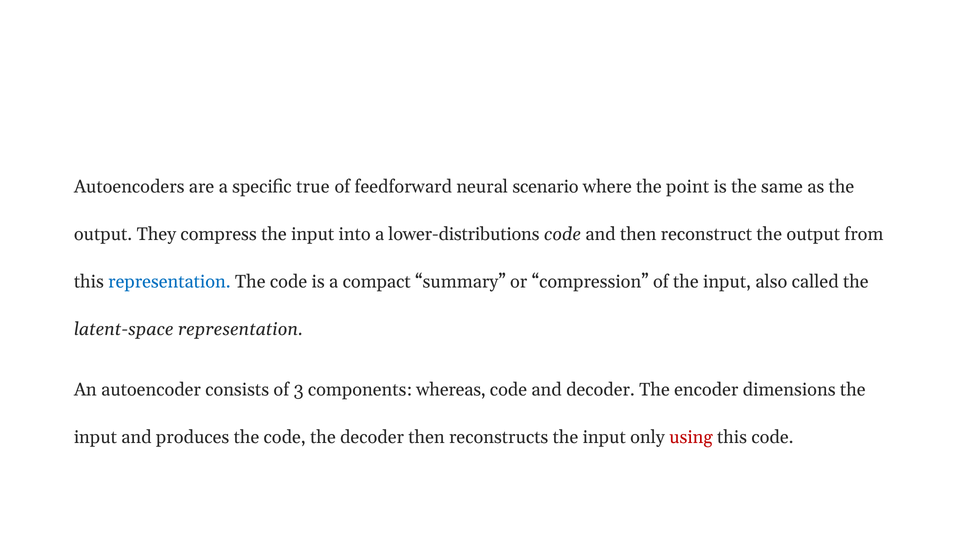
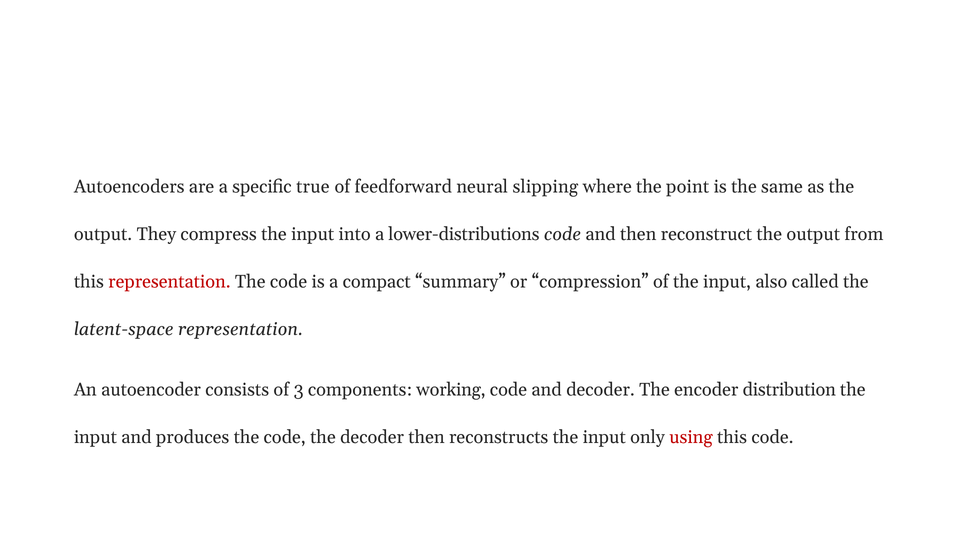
scenario: scenario -> slipping
representation at (169, 282) colour: blue -> red
whereas: whereas -> working
dimensions: dimensions -> distribution
